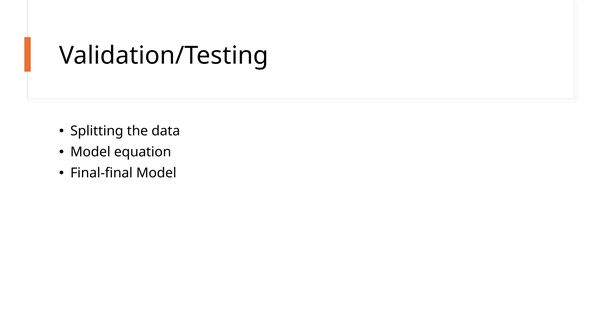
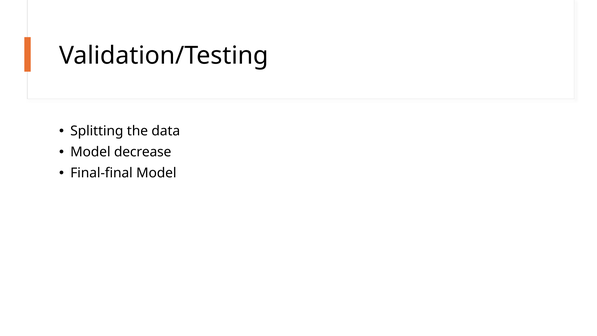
equation: equation -> decrease
